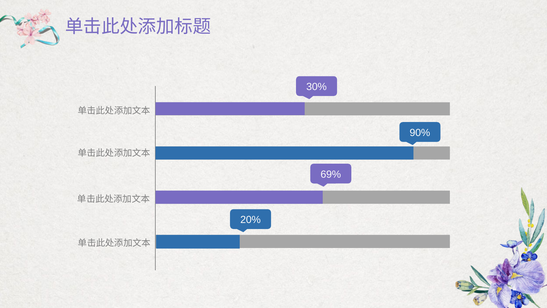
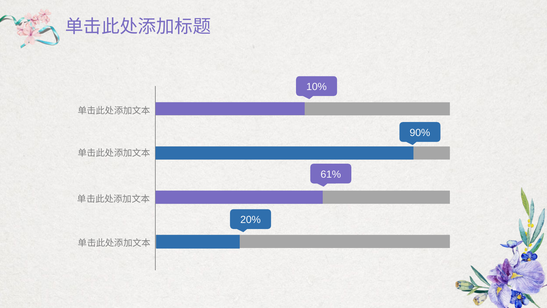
30%: 30% -> 10%
69%: 69% -> 61%
